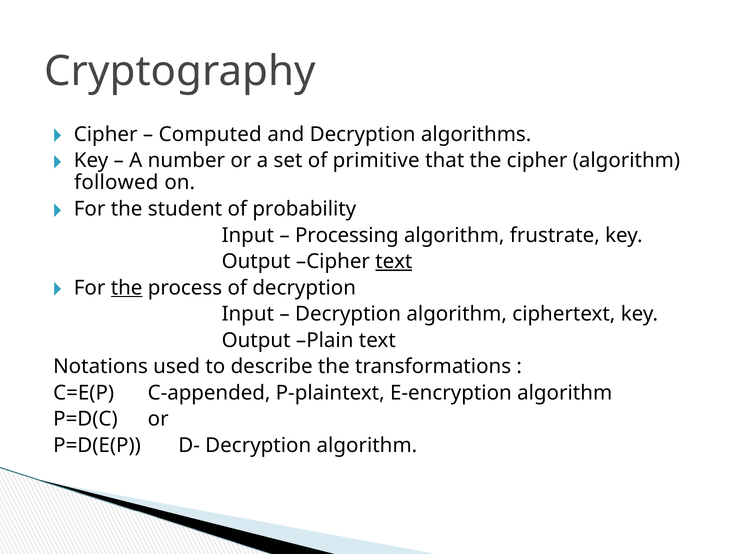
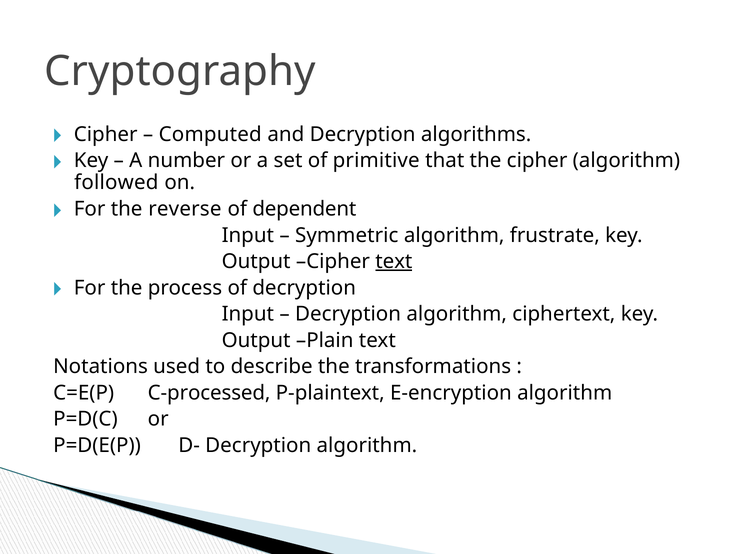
student: student -> reverse
probability: probability -> dependent
Processing: Processing -> Symmetric
the at (127, 288) underline: present -> none
C-appended: C-appended -> C-processed
